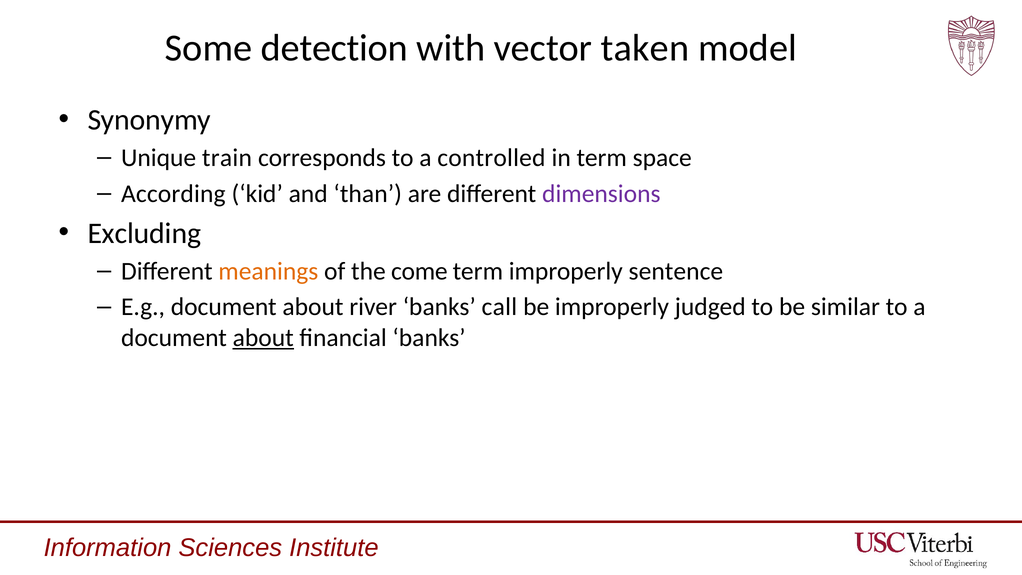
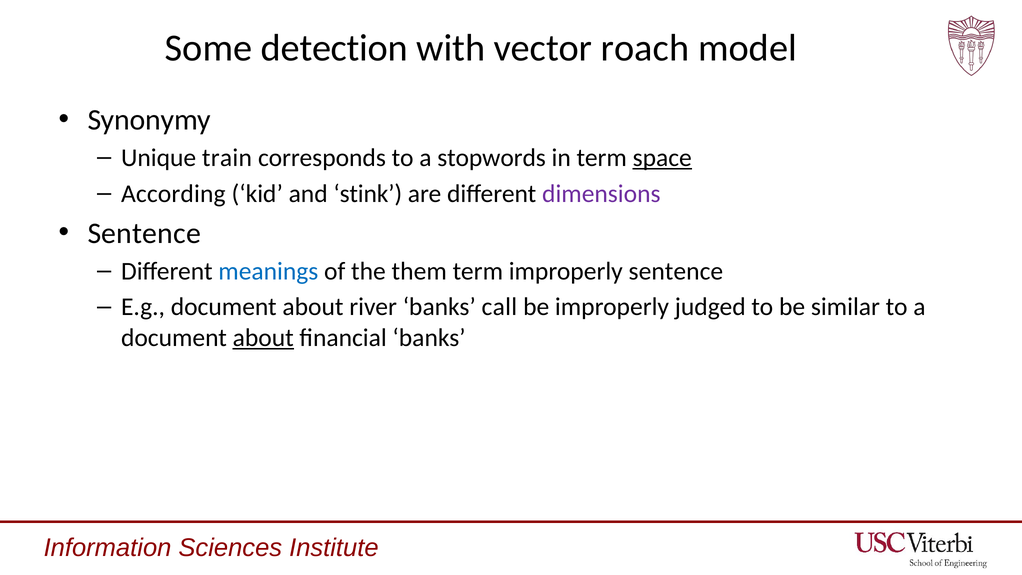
taken: taken -> roach
controlled: controlled -> stopwords
space underline: none -> present
than: than -> stink
Excluding at (144, 233): Excluding -> Sentence
meanings colour: orange -> blue
come: come -> them
